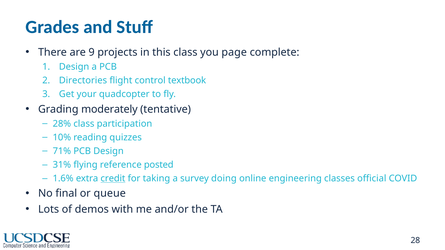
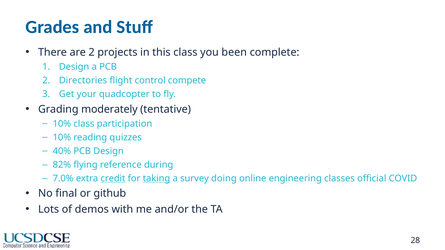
are 9: 9 -> 2
page: page -> been
textbook: textbook -> compete
28% at (62, 124): 28% -> 10%
71%: 71% -> 40%
31%: 31% -> 82%
posted: posted -> during
1.6%: 1.6% -> 7.0%
taking underline: none -> present
queue: queue -> github
